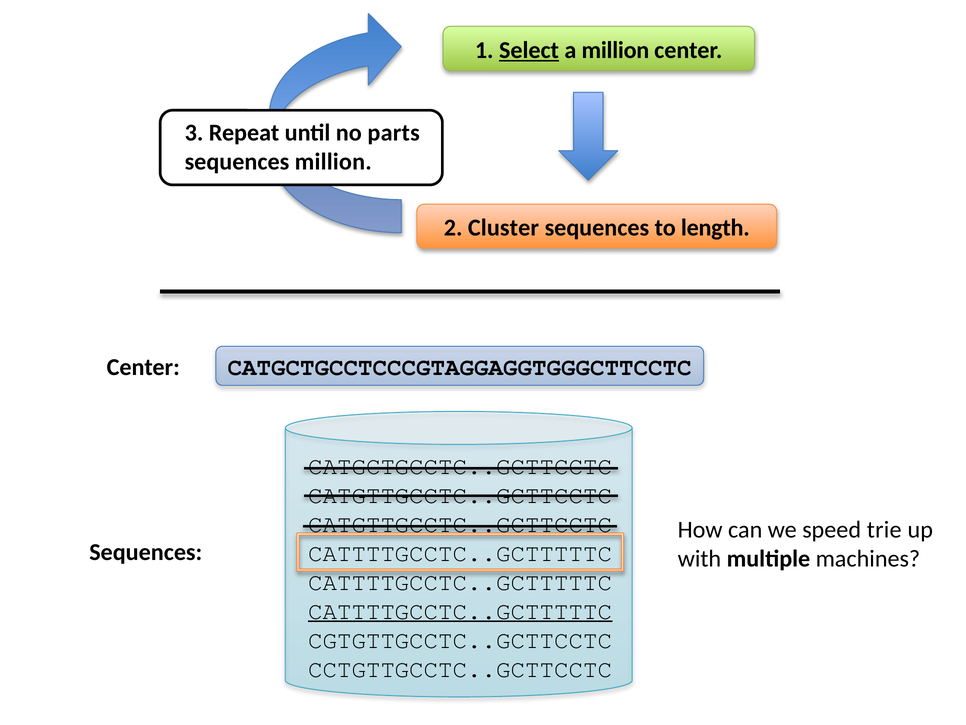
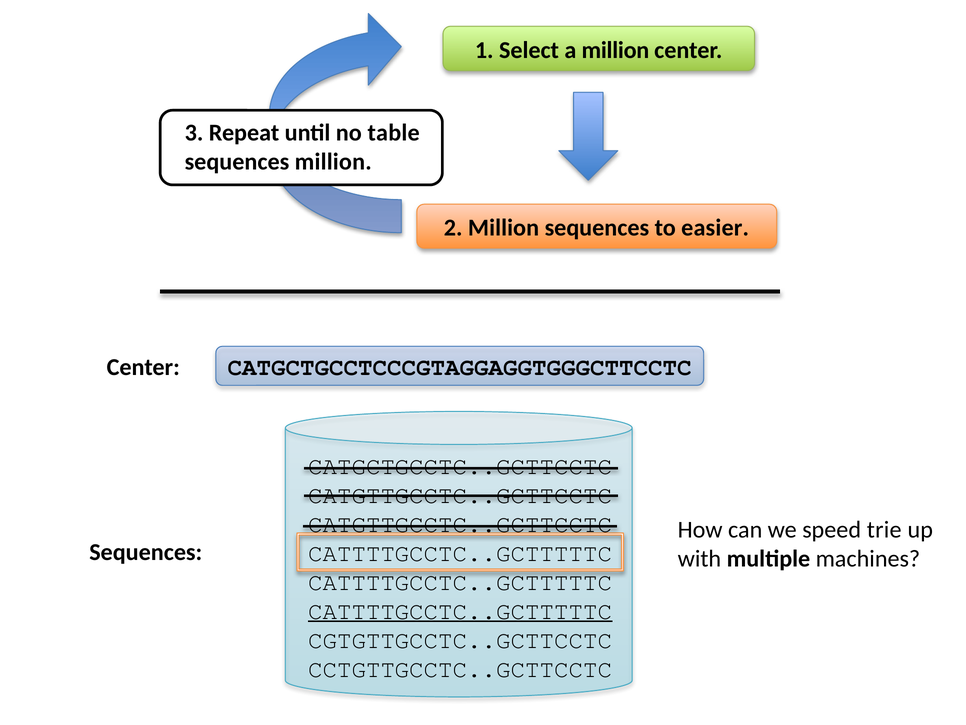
Select underline: present -> none
parts: parts -> table
2 Cluster: Cluster -> Million
length: length -> easier
